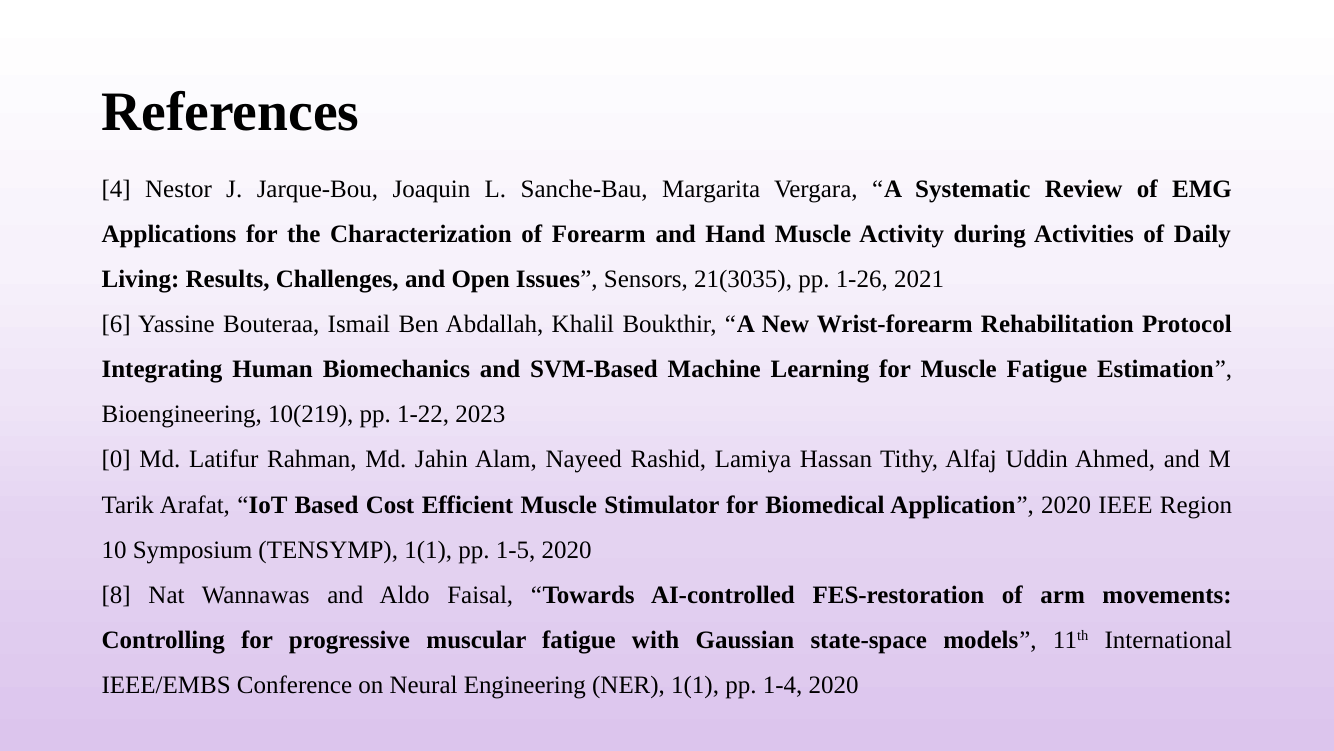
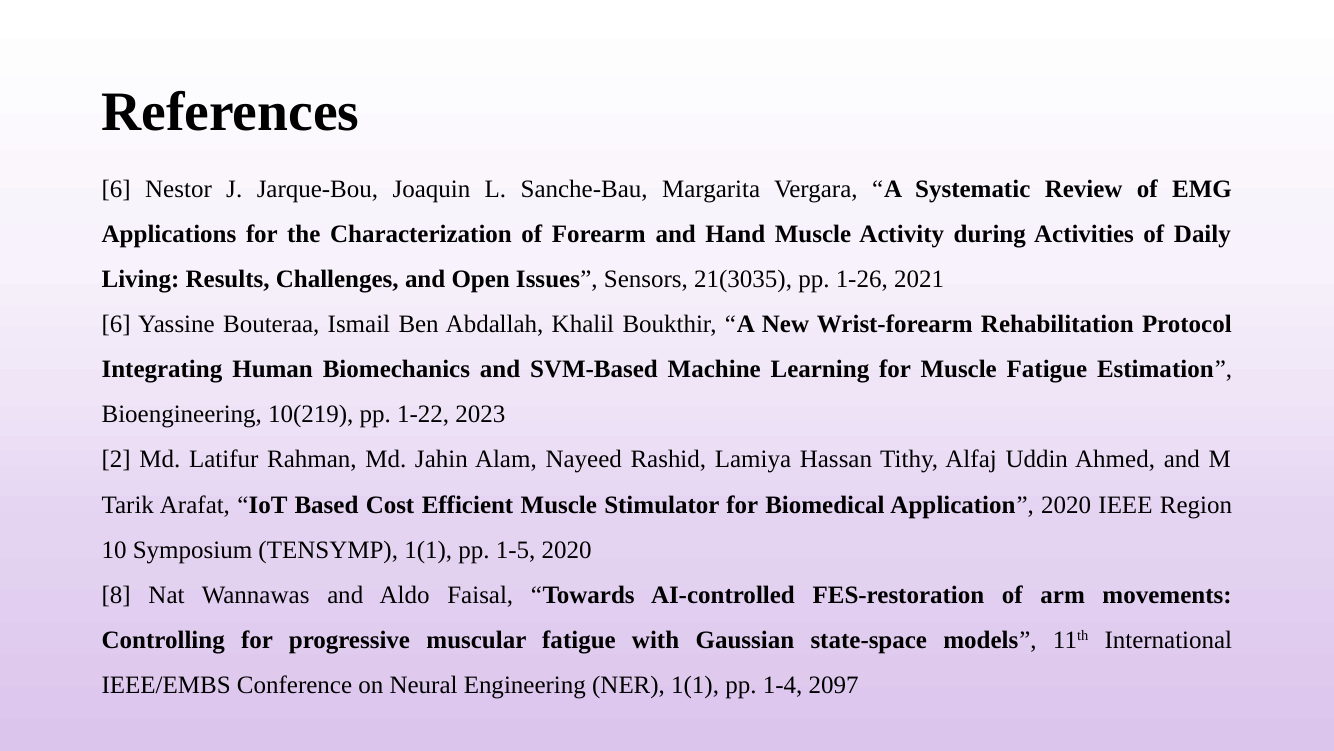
4 at (116, 189): 4 -> 6
0: 0 -> 2
1-4 2020: 2020 -> 2097
